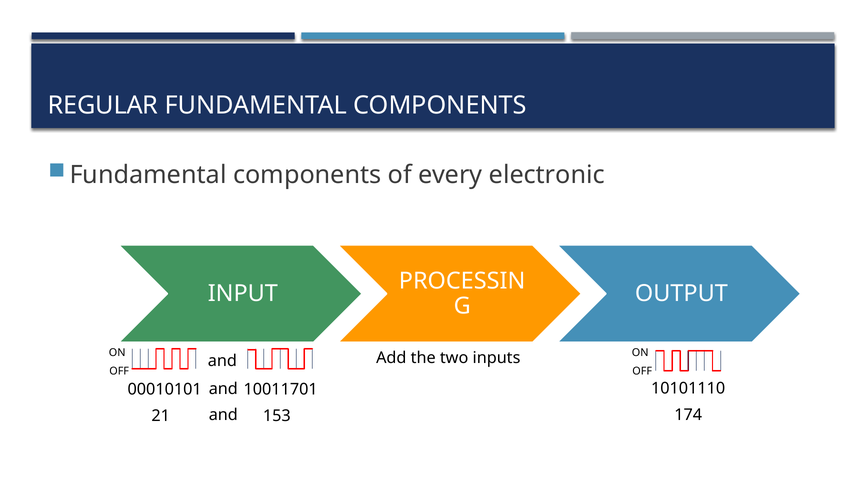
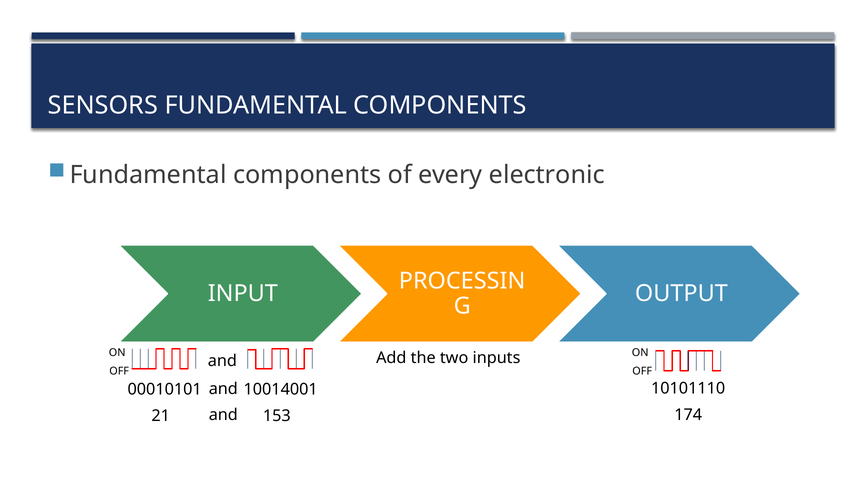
REGULAR: REGULAR -> SENSORS
10011701: 10011701 -> 10014001
